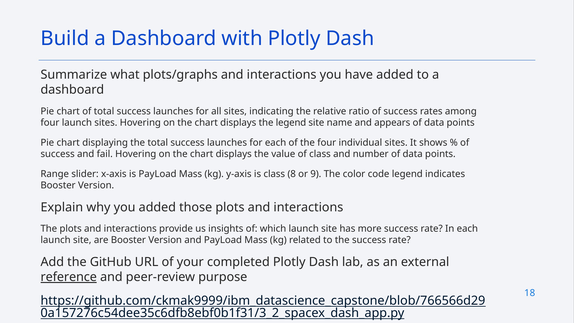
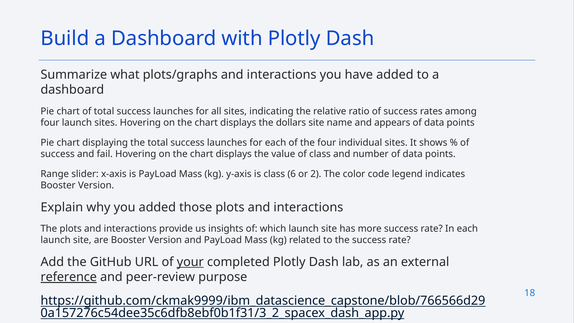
the legend: legend -> dollars
8: 8 -> 6
9: 9 -> 2
your underline: none -> present
